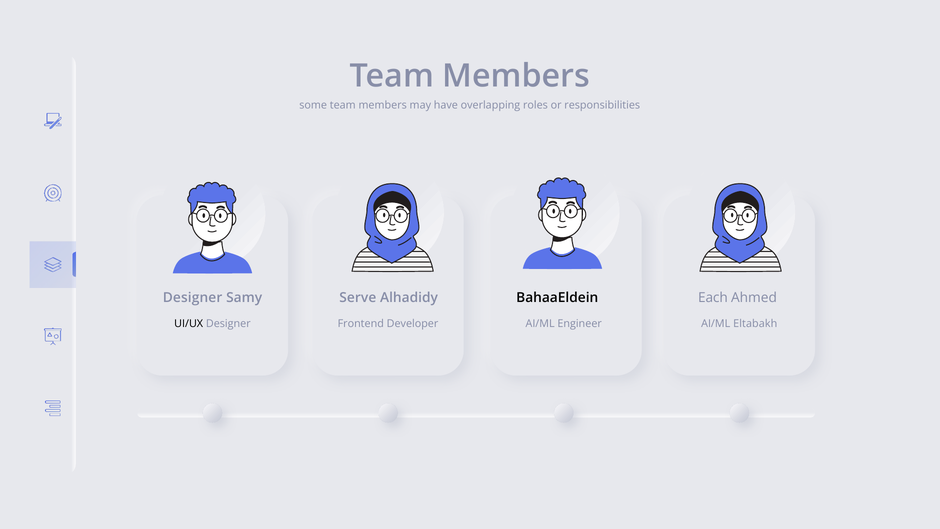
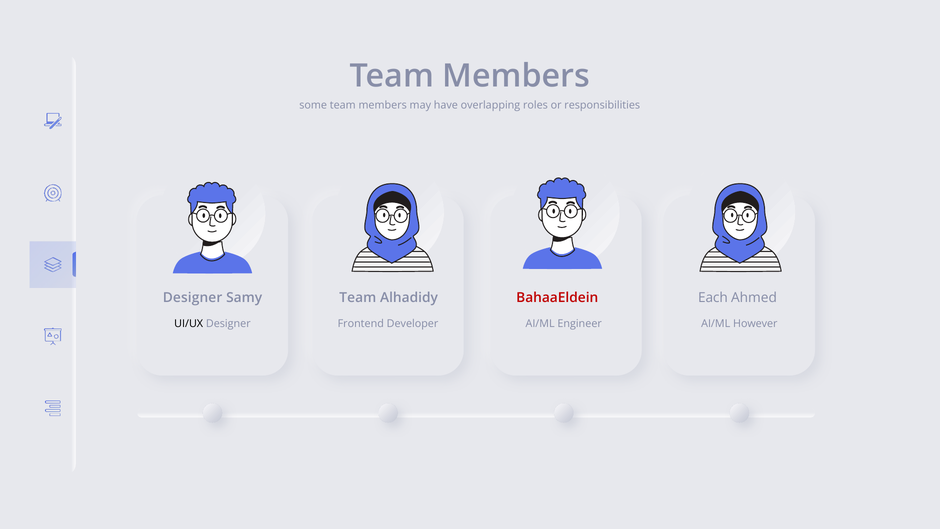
Serve at (358, 298): Serve -> Team
BahaaEldein colour: black -> red
Eltabakh: Eltabakh -> However
